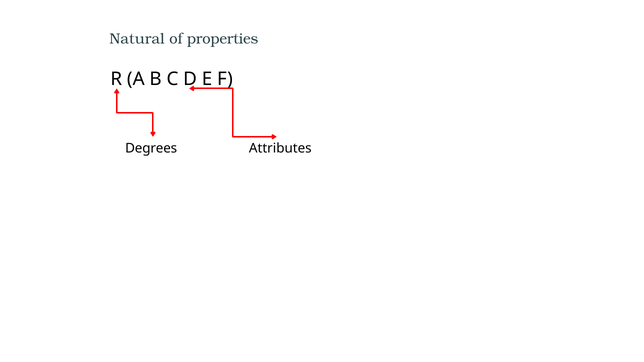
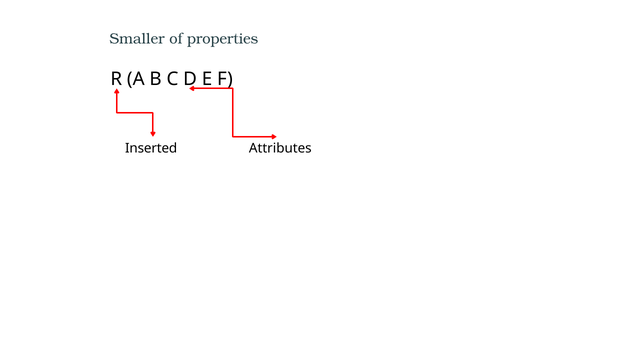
Natural: Natural -> Smaller
Degrees: Degrees -> Inserted
